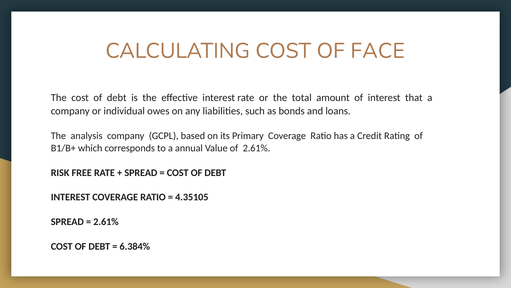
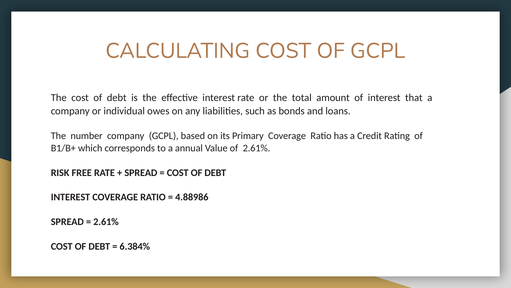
OF FACE: FACE -> GCPL
analysis: analysis -> number
4.35105: 4.35105 -> 4.88986
